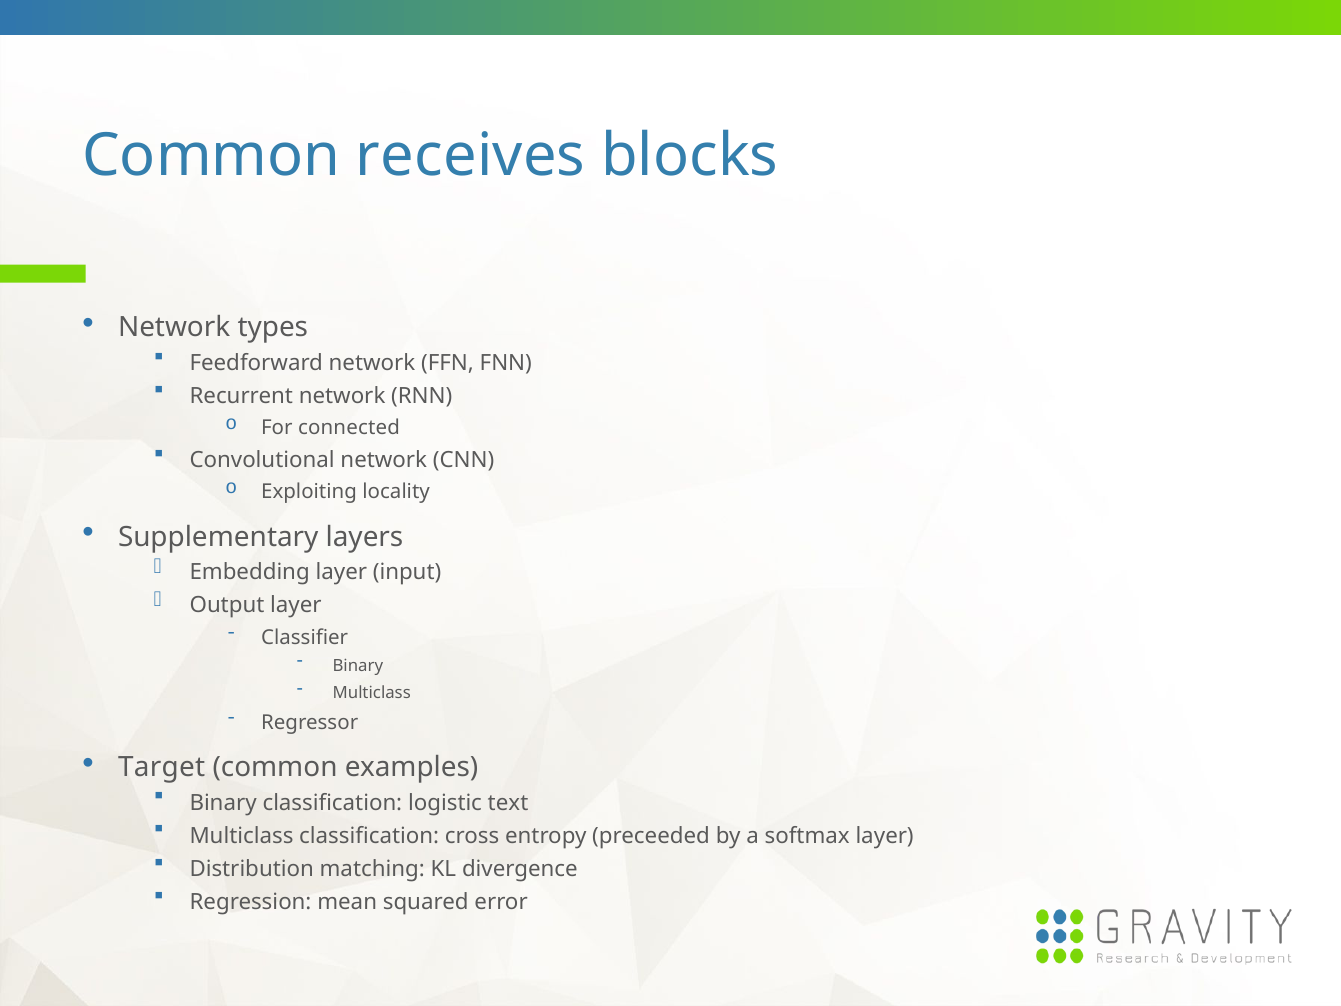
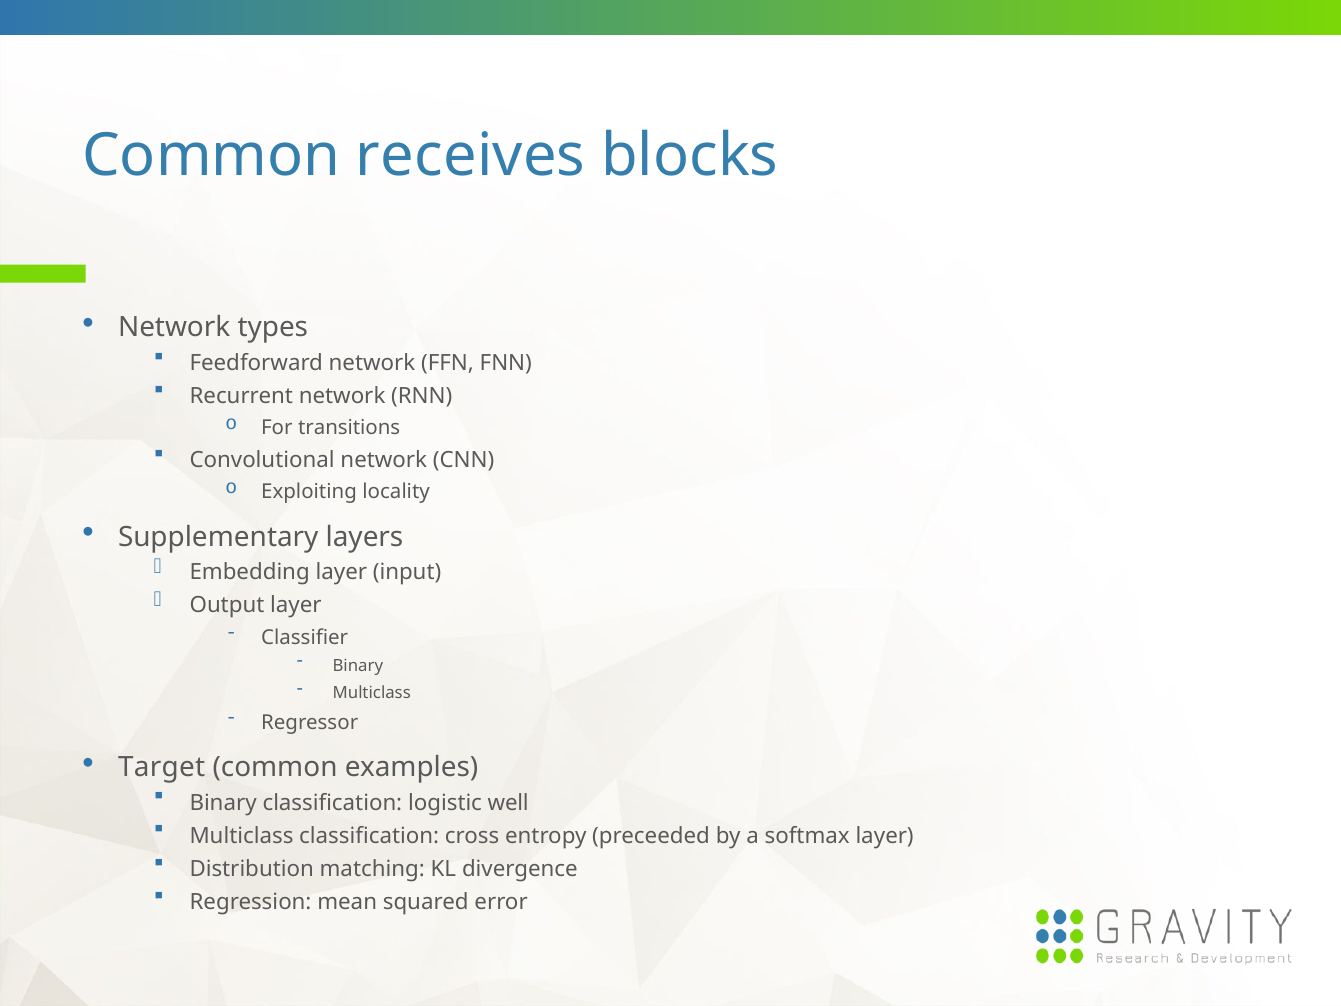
connected: connected -> transitions
text: text -> well
